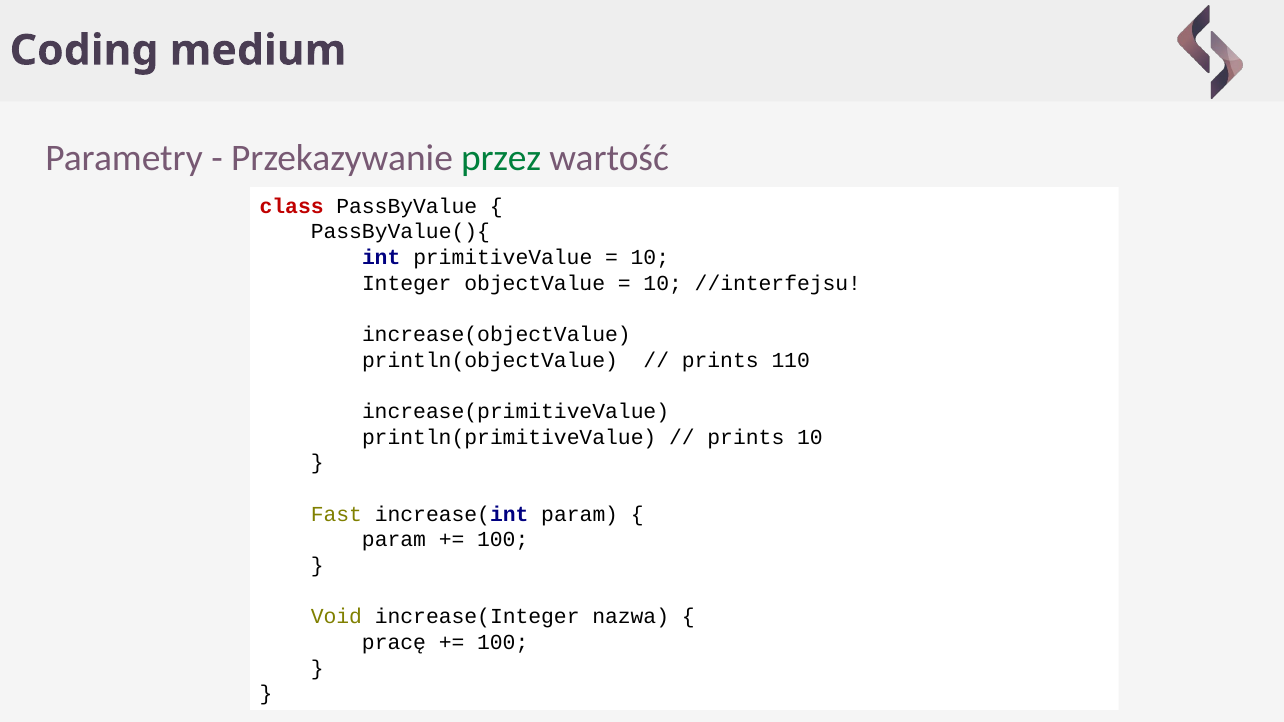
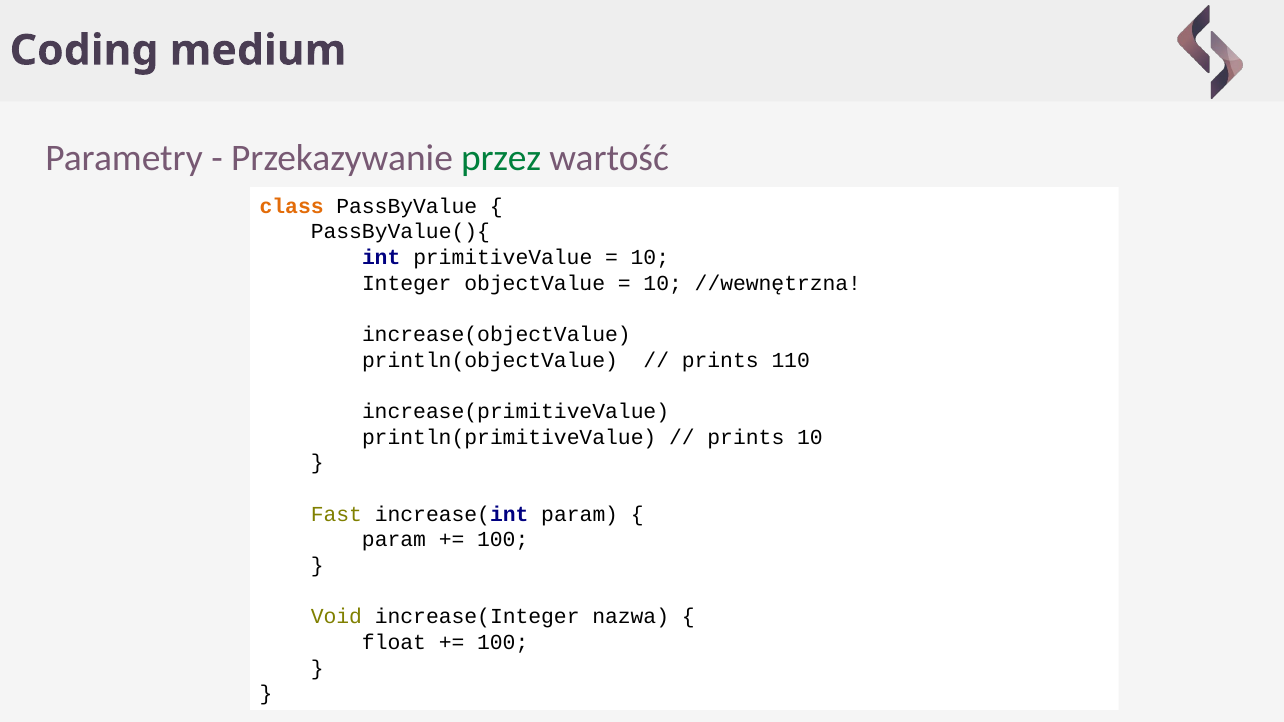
class colour: red -> orange
//interfejsu: //interfejsu -> //wewnętrzna
pracę: pracę -> float
